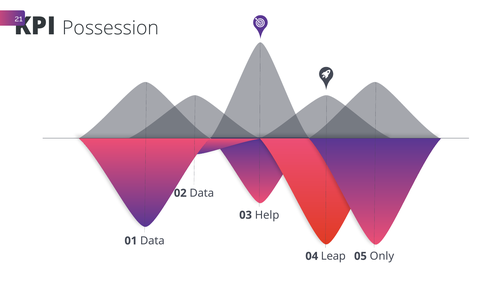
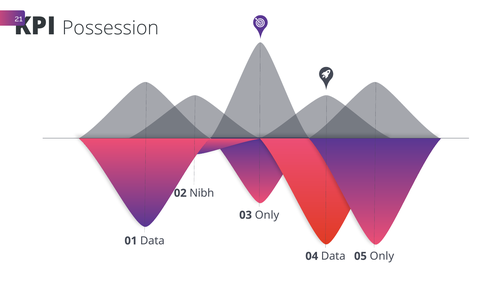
02 Data: Data -> Nibh
03 Help: Help -> Only
04 Leap: Leap -> Data
